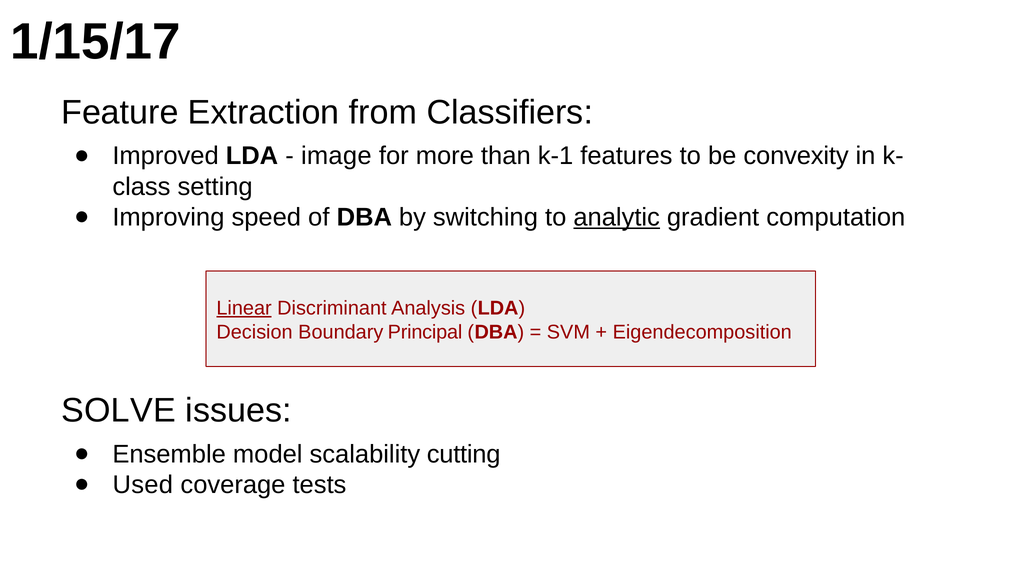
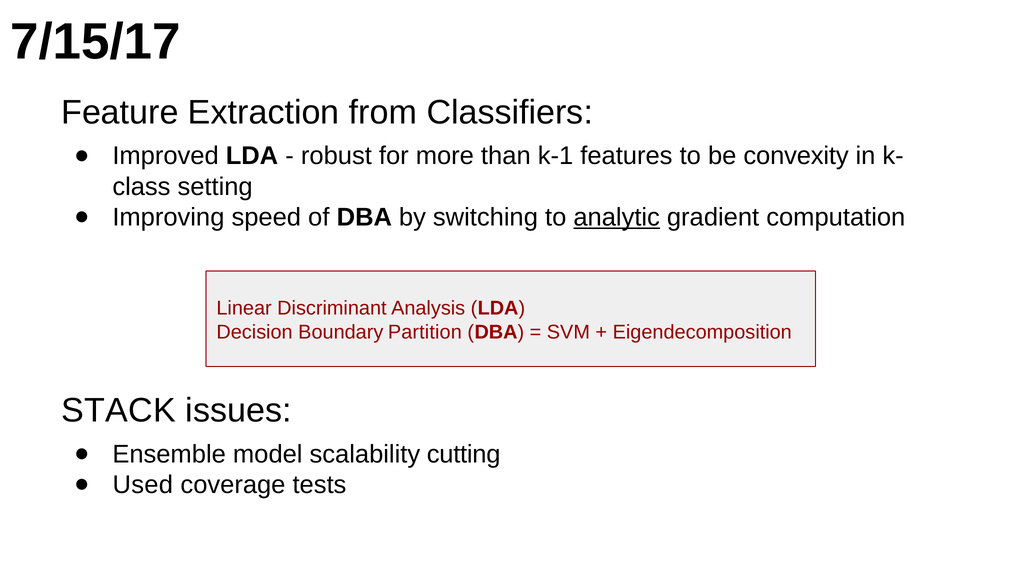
1/15/17: 1/15/17 -> 7/15/17
image: image -> robust
Linear underline: present -> none
Principal: Principal -> Partition
SOLVE: SOLVE -> STACK
